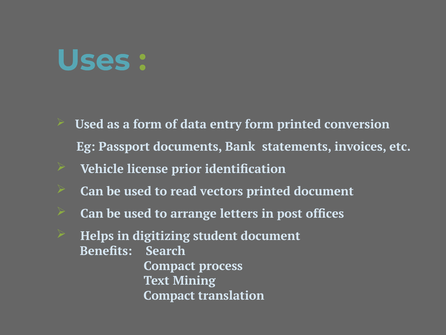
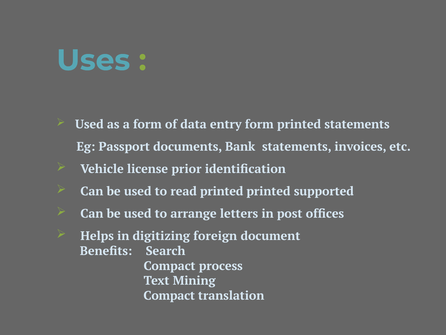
printed conversion: conversion -> statements
read vectors: vectors -> printed
printed document: document -> supported
student: student -> foreign
